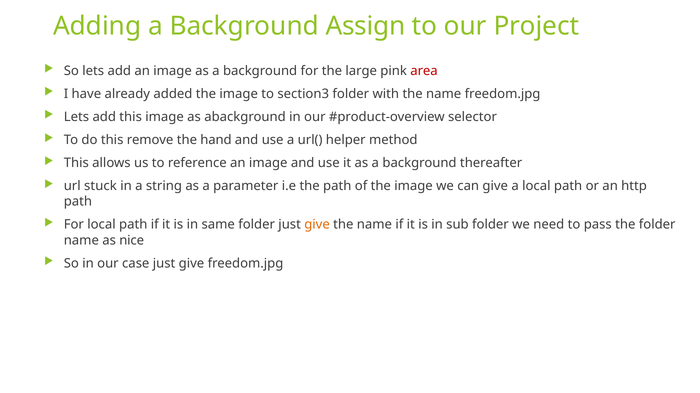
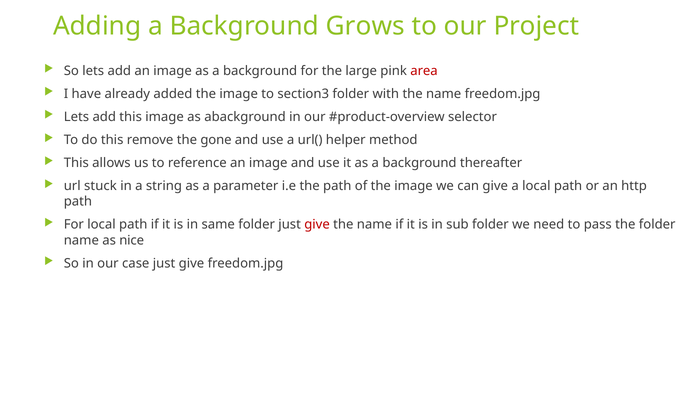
Assign: Assign -> Grows
hand: hand -> gone
give at (317, 225) colour: orange -> red
